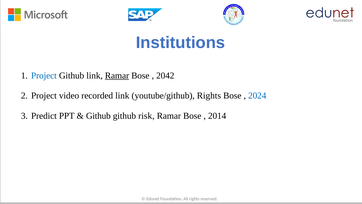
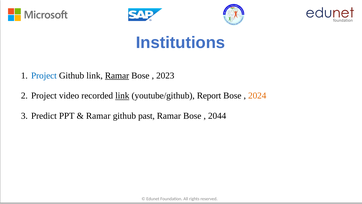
2042: 2042 -> 2023
link at (122, 96) underline: none -> present
youtube/github Rights: Rights -> Report
2024 colour: blue -> orange
Github at (98, 116): Github -> Ramar
risk: risk -> past
2014: 2014 -> 2044
